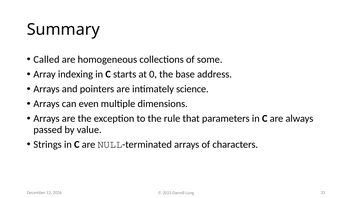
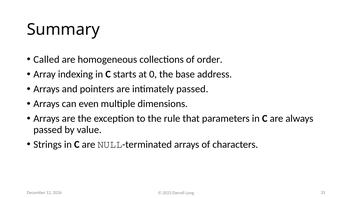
some: some -> order
intimately science: science -> passed
